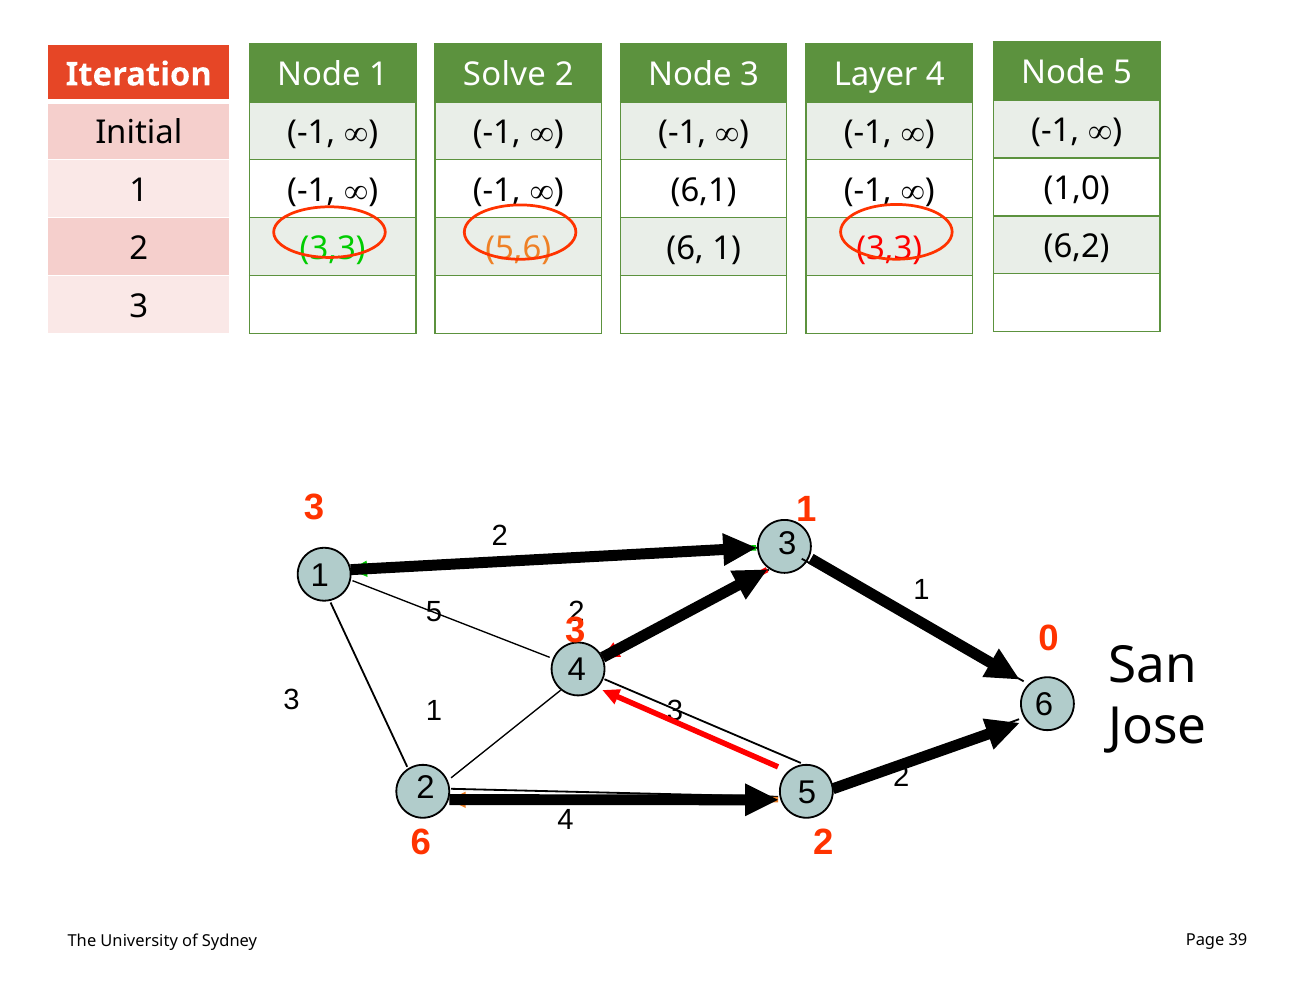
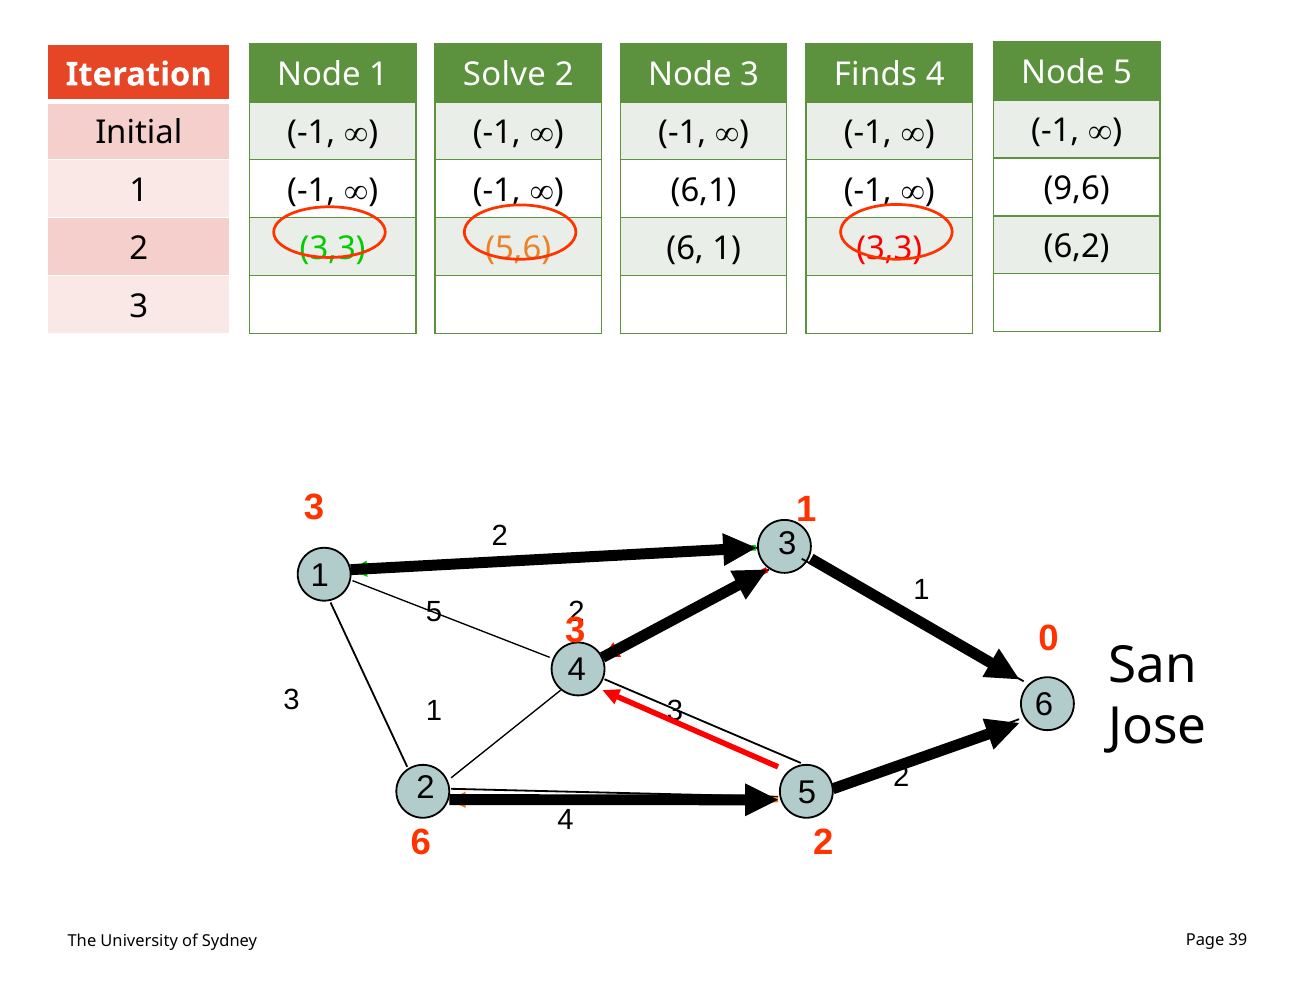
Layer: Layer -> Finds
1,0: 1,0 -> 9,6
